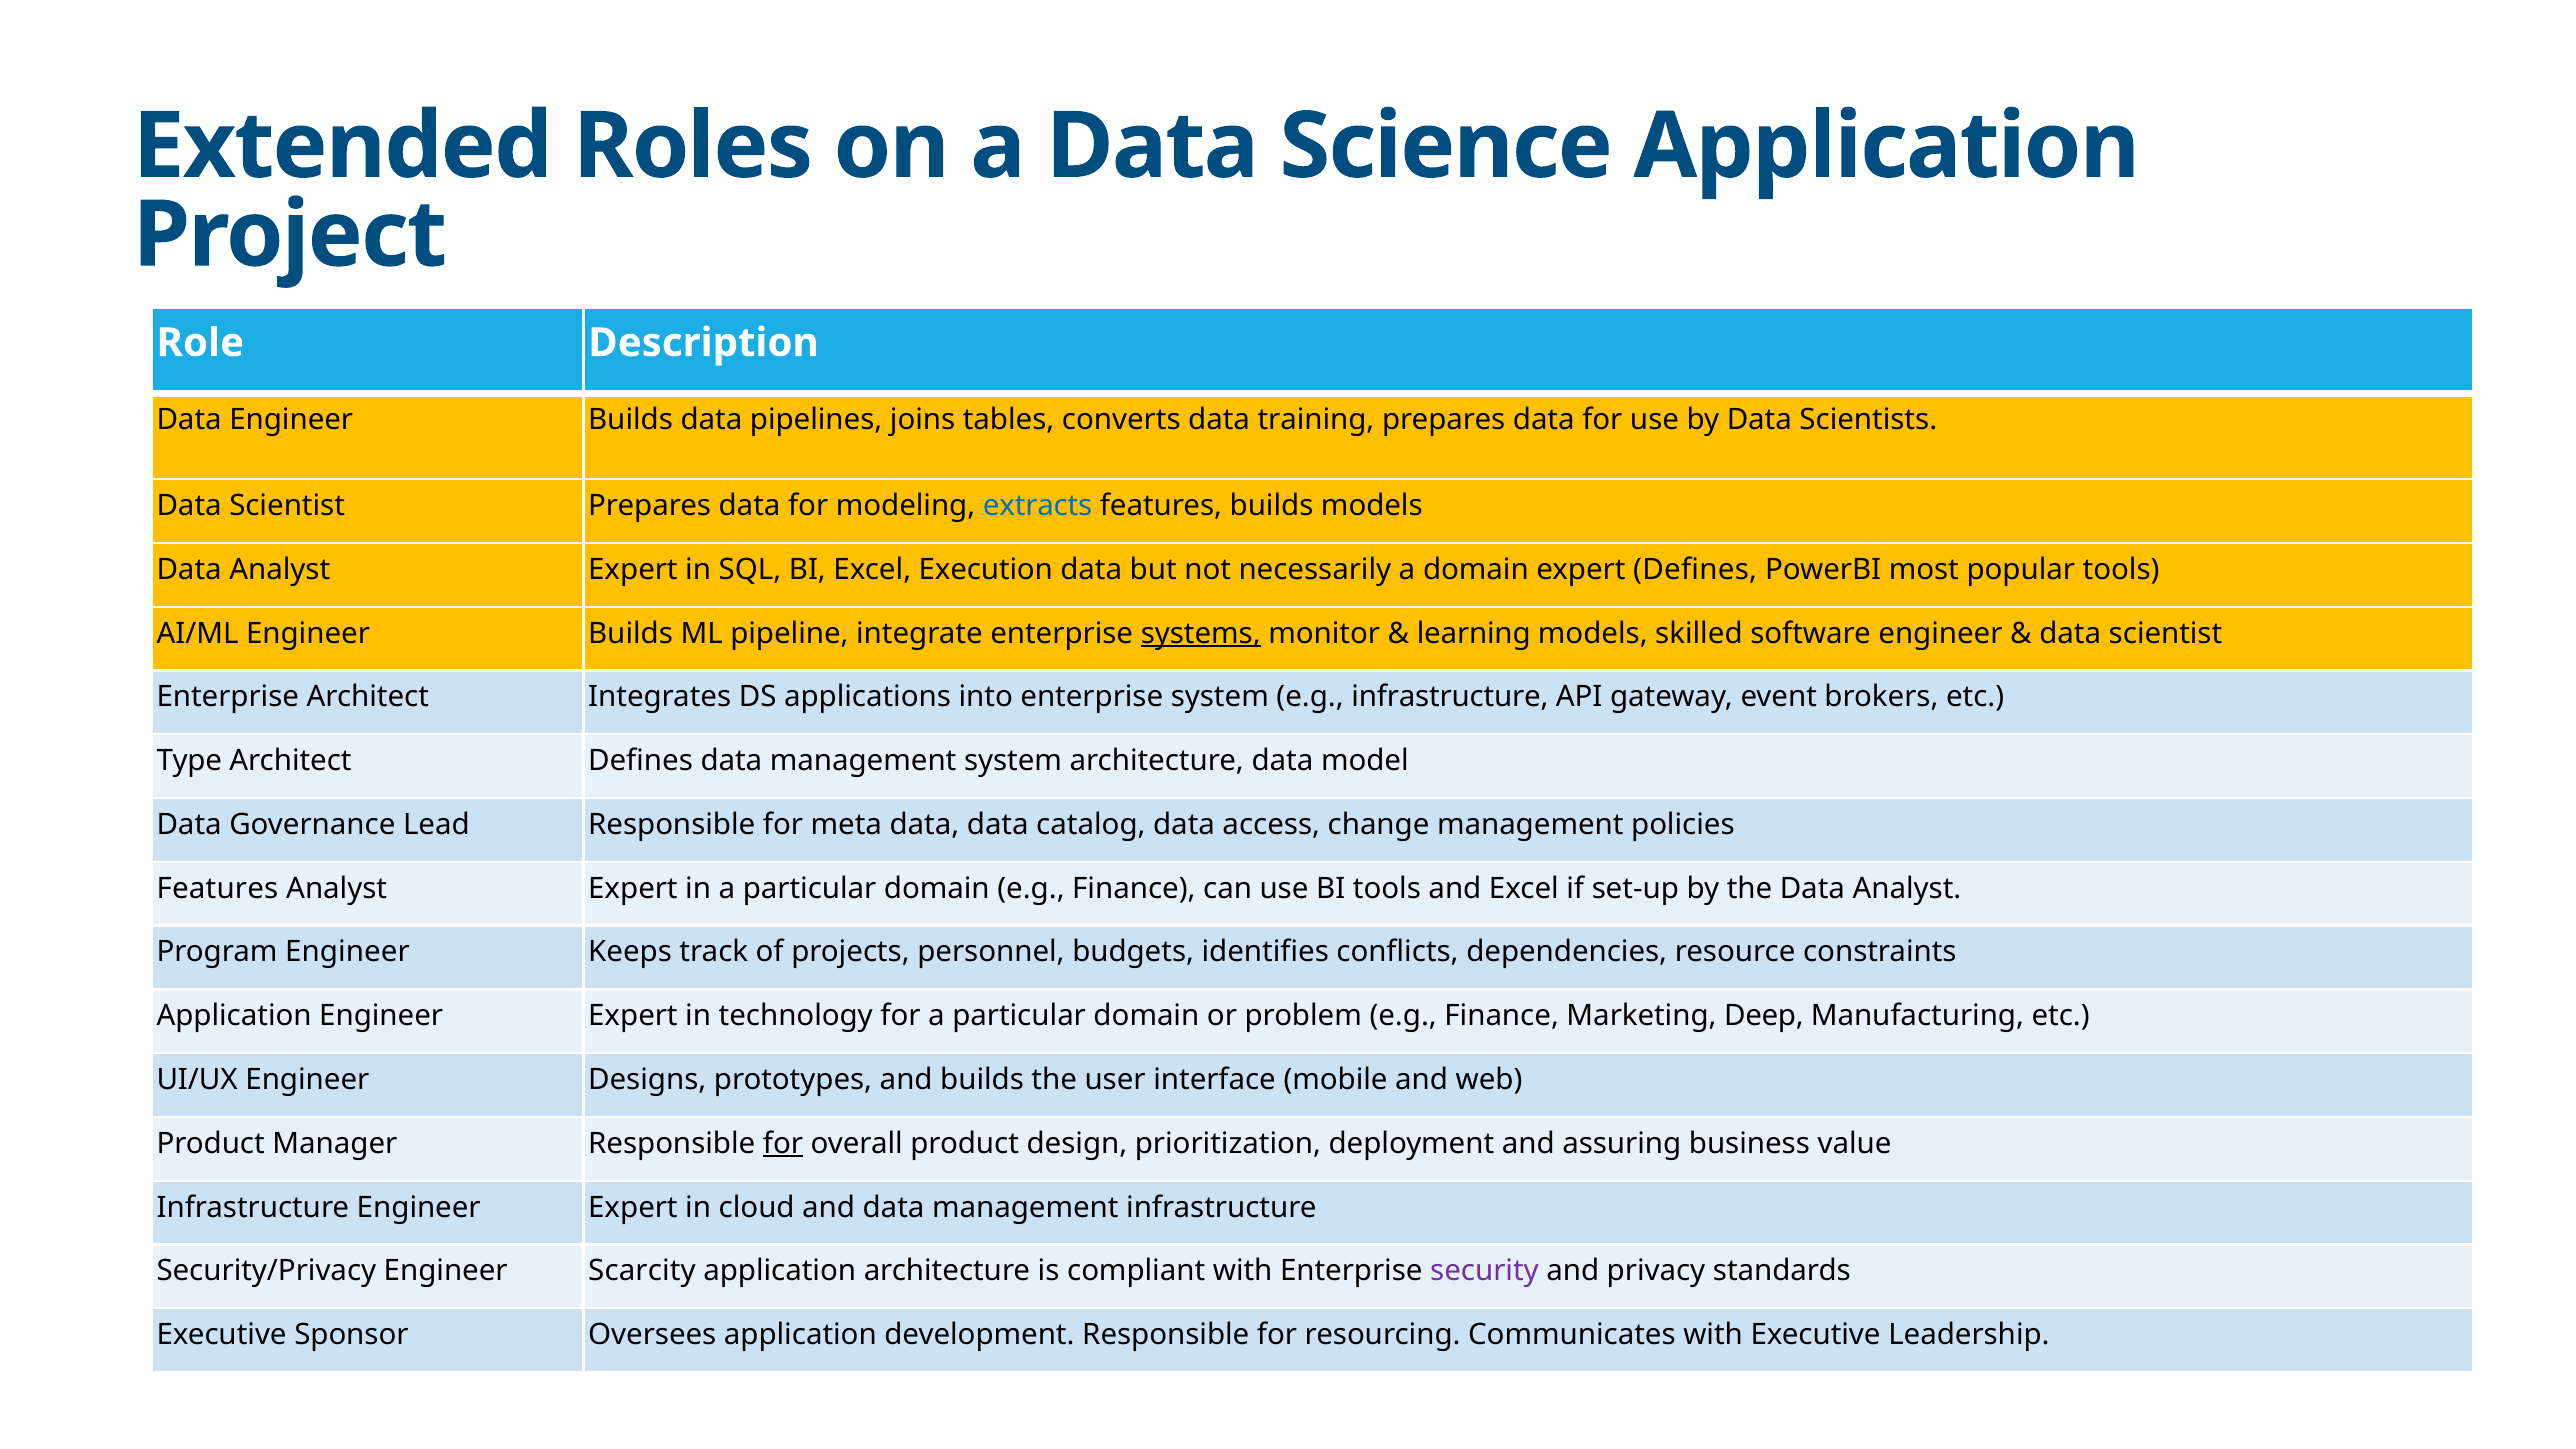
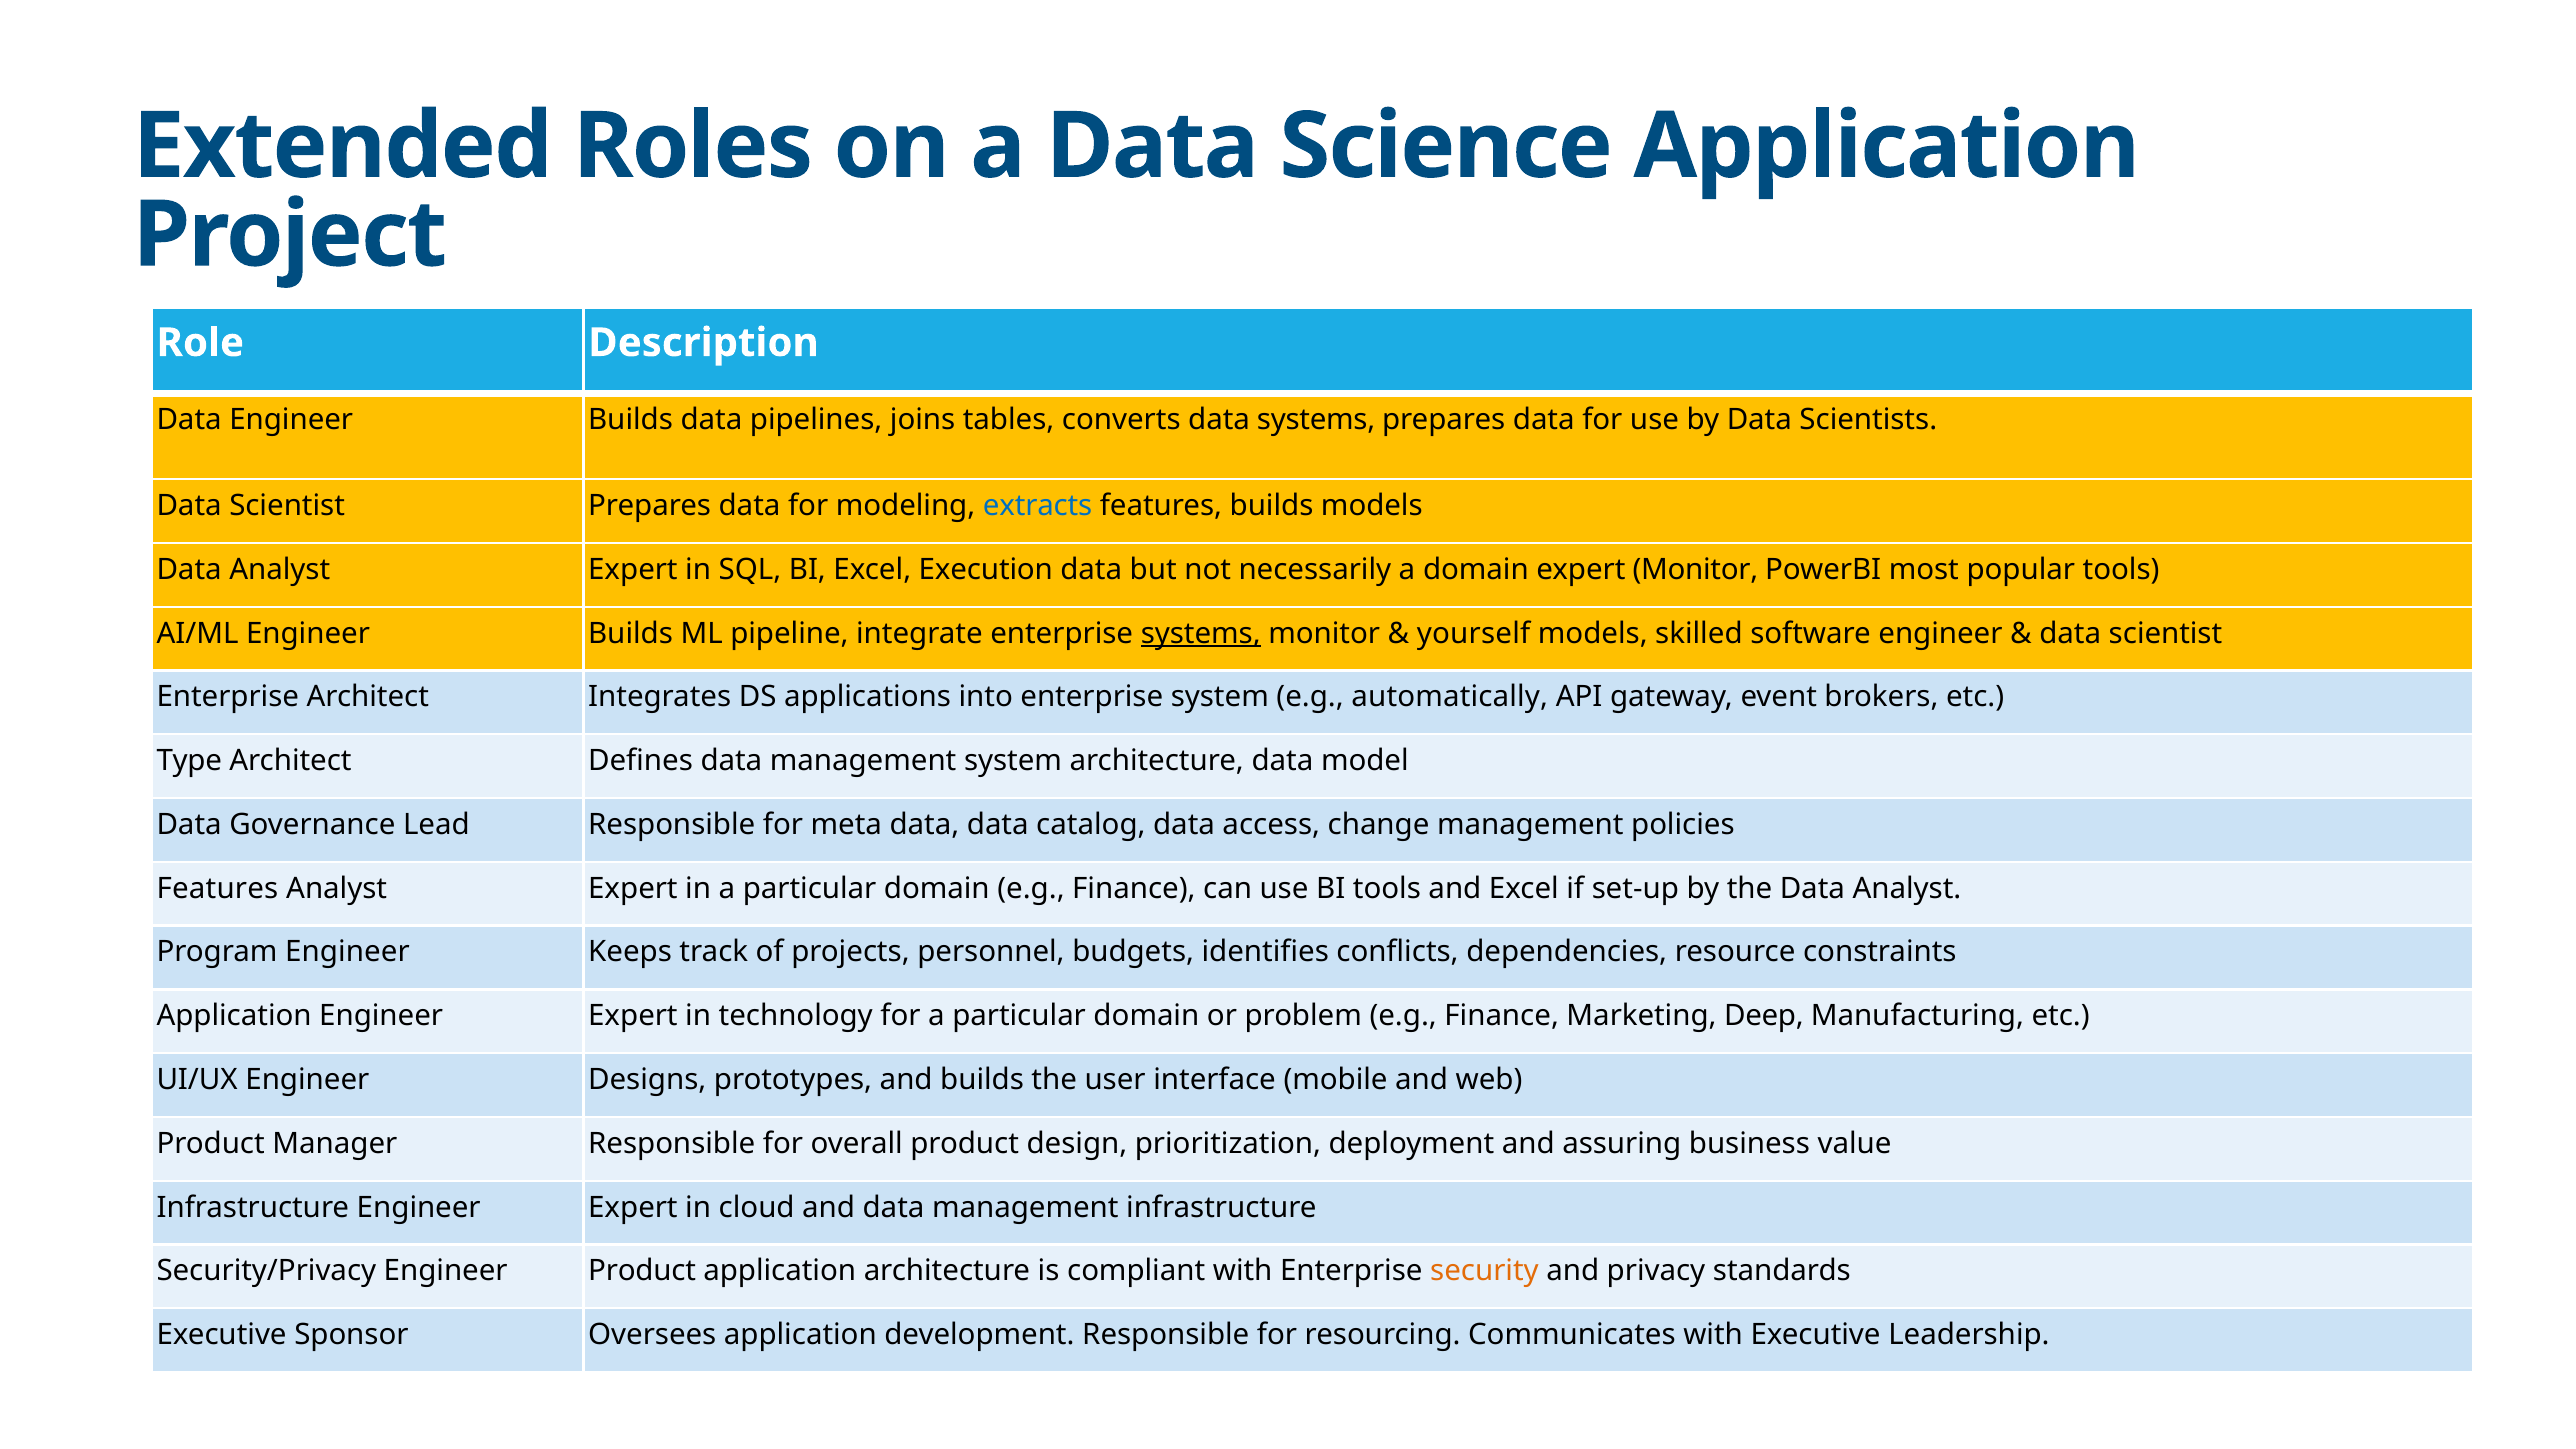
data training: training -> systems
expert Defines: Defines -> Monitor
learning: learning -> yourself
e.g infrastructure: infrastructure -> automatically
for at (783, 1144) underline: present -> none
Engineer Scarcity: Scarcity -> Product
security colour: purple -> orange
